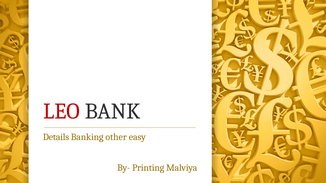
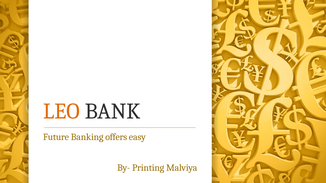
LEO colour: red -> orange
Details: Details -> Future
other: other -> offers
